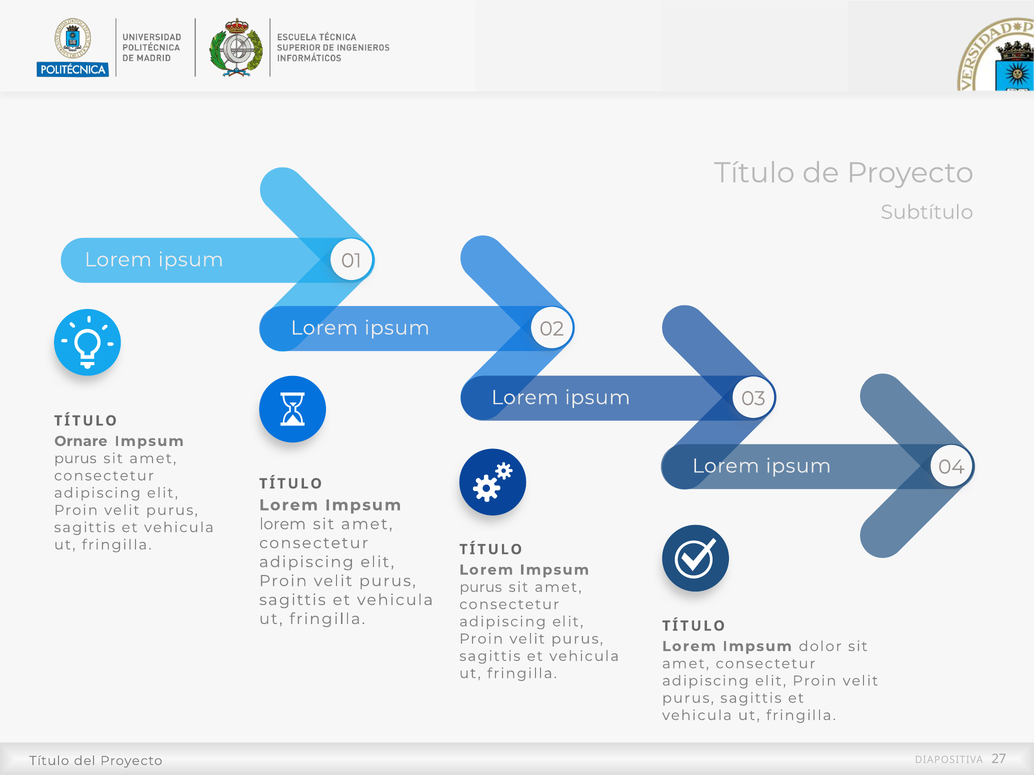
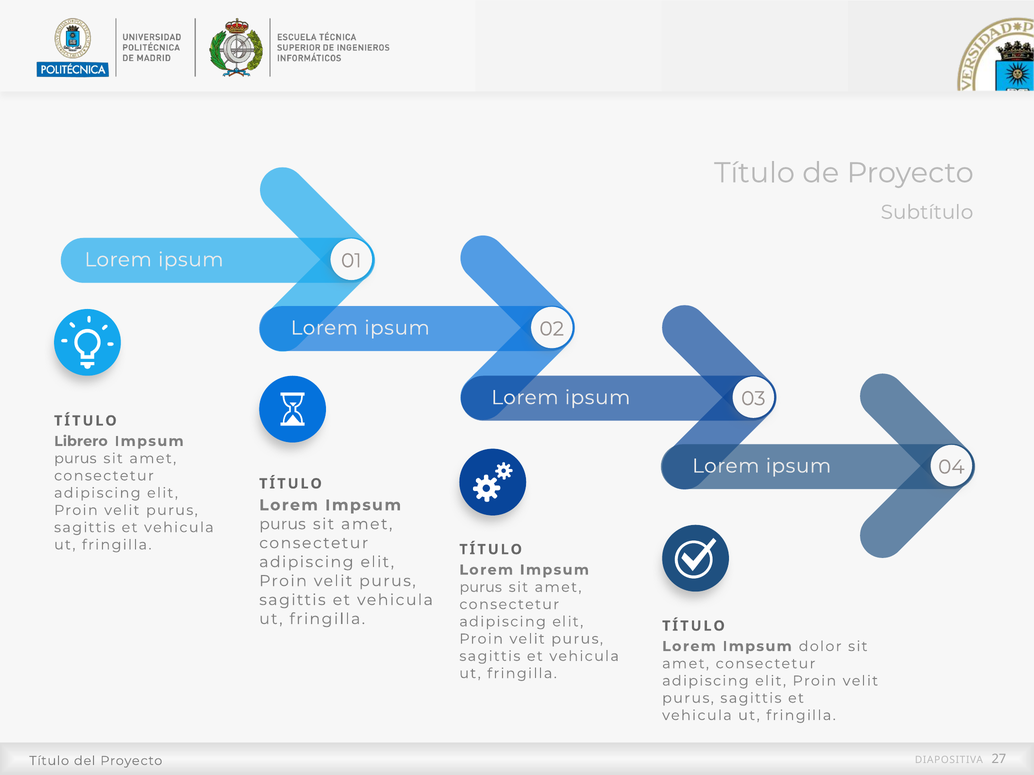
Ornare: Ornare -> Librero
lorem at (283, 524): lorem -> purus
